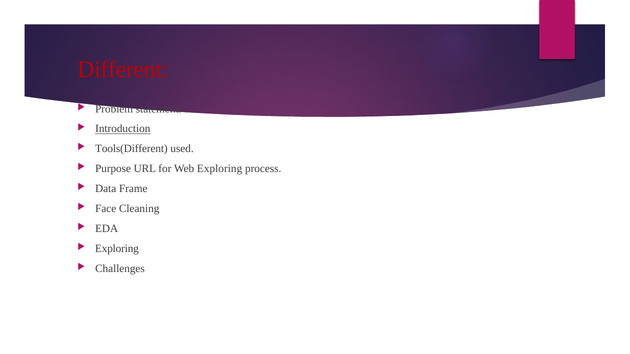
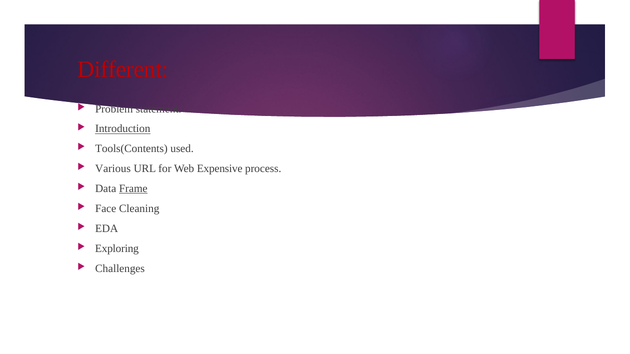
Tools(Different: Tools(Different -> Tools(Contents
Purpose: Purpose -> Various
Web Exploring: Exploring -> Expensive
Frame underline: none -> present
